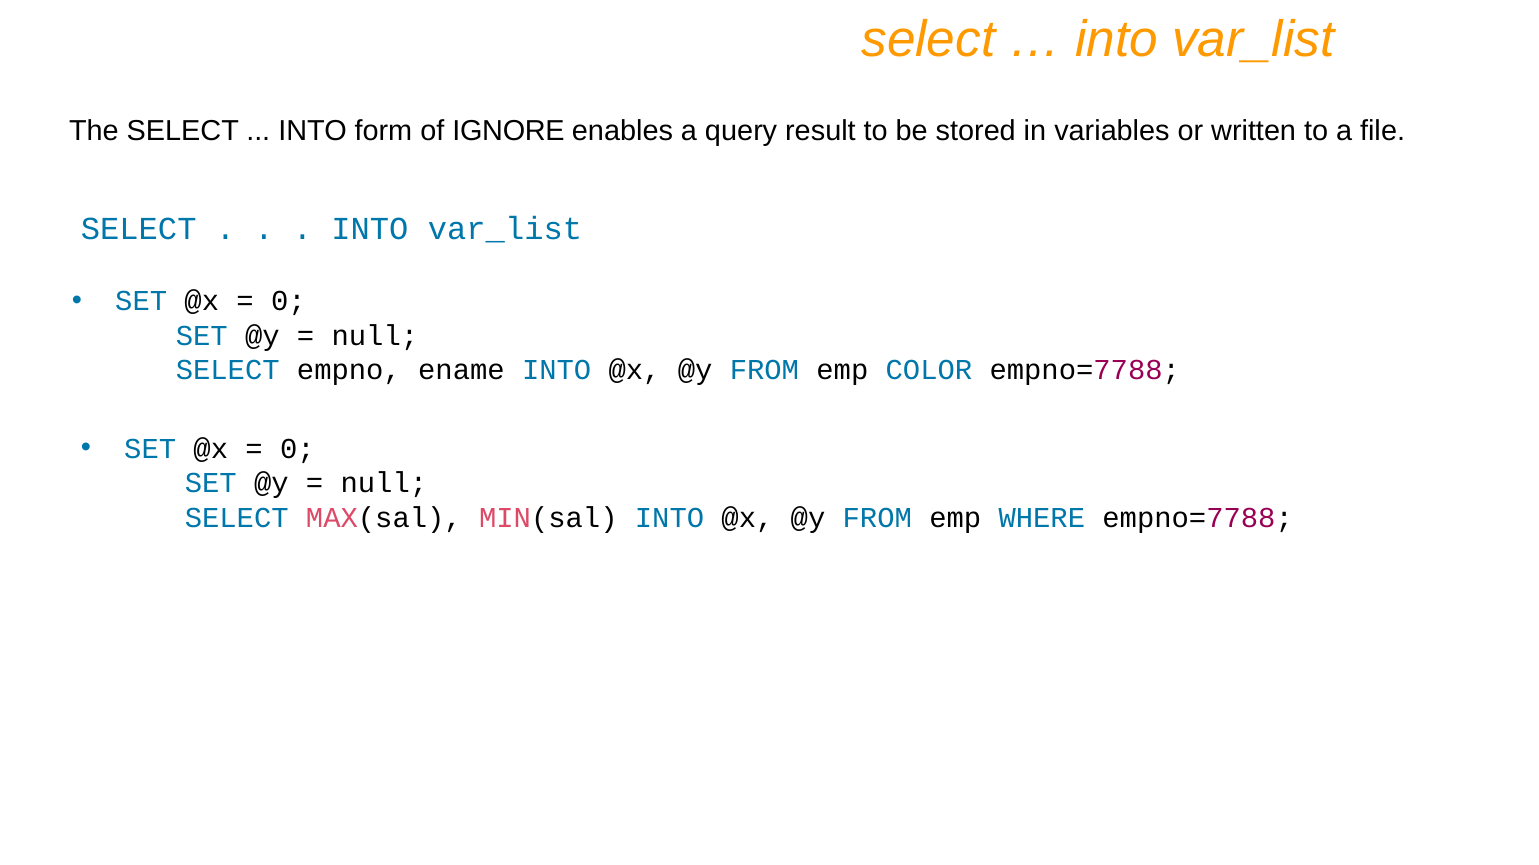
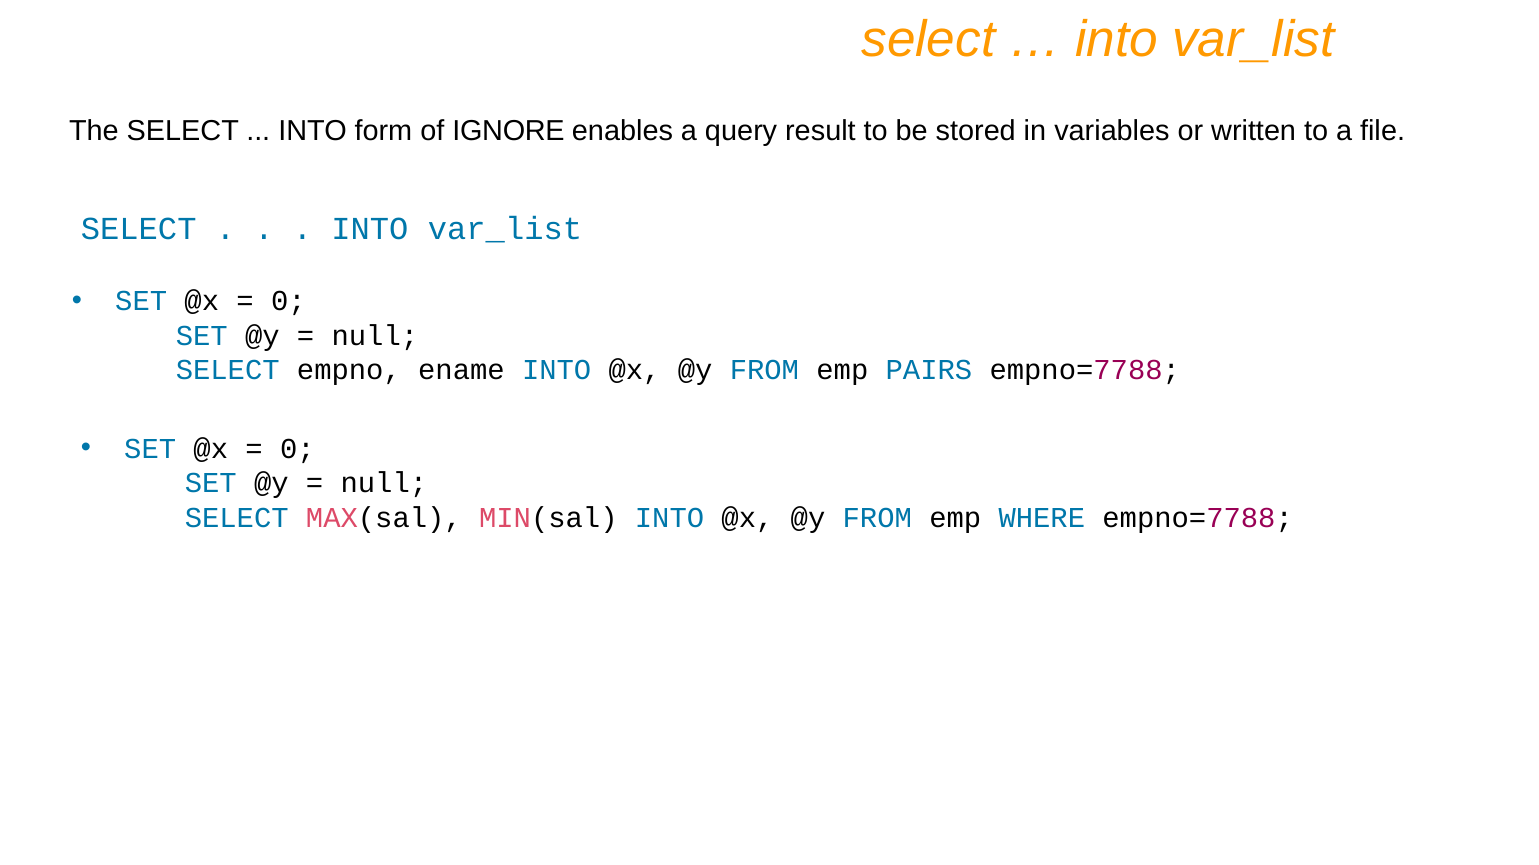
COLOR: COLOR -> PAIRS
